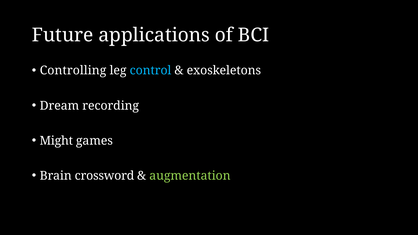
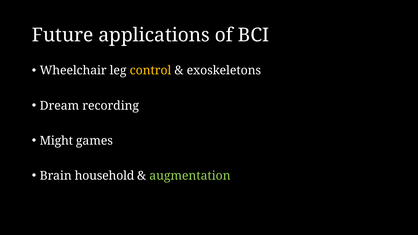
Controlling: Controlling -> Wheelchair
control colour: light blue -> yellow
crossword: crossword -> household
